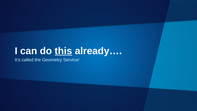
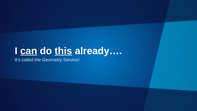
can underline: none -> present
